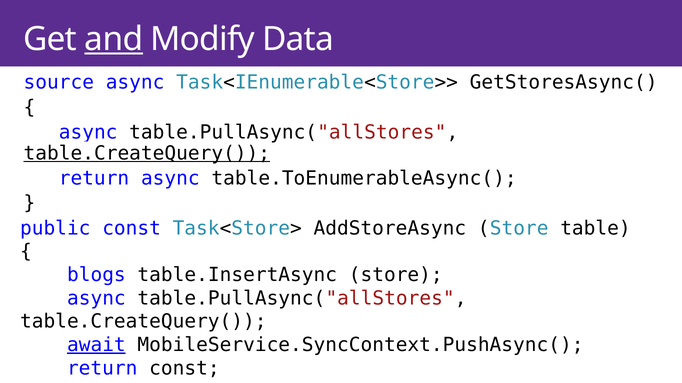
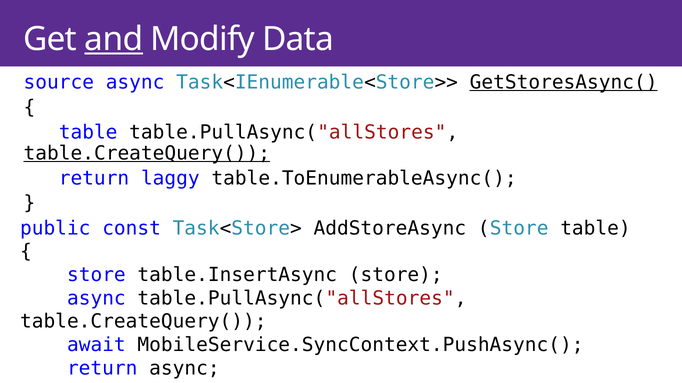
GetStoresAsync( underline: none -> present
async at (88, 132): async -> table
return async: async -> laggy
blogs at (96, 275): blogs -> store
await underline: present -> none
return const: const -> async
